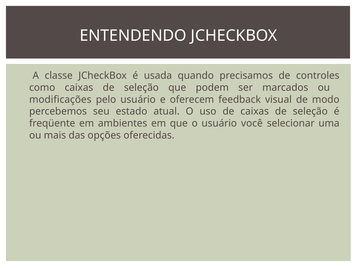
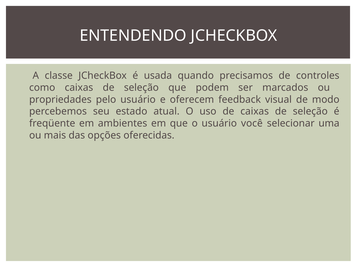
modificações: modificações -> propriedades
